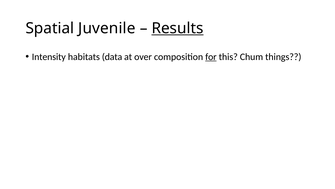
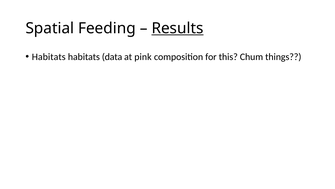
Juvenile: Juvenile -> Feeding
Intensity at (49, 57): Intensity -> Habitats
over: over -> pink
for underline: present -> none
